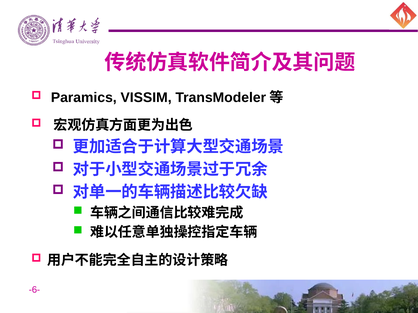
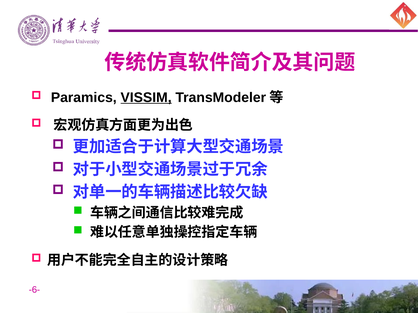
VISSIM underline: none -> present
